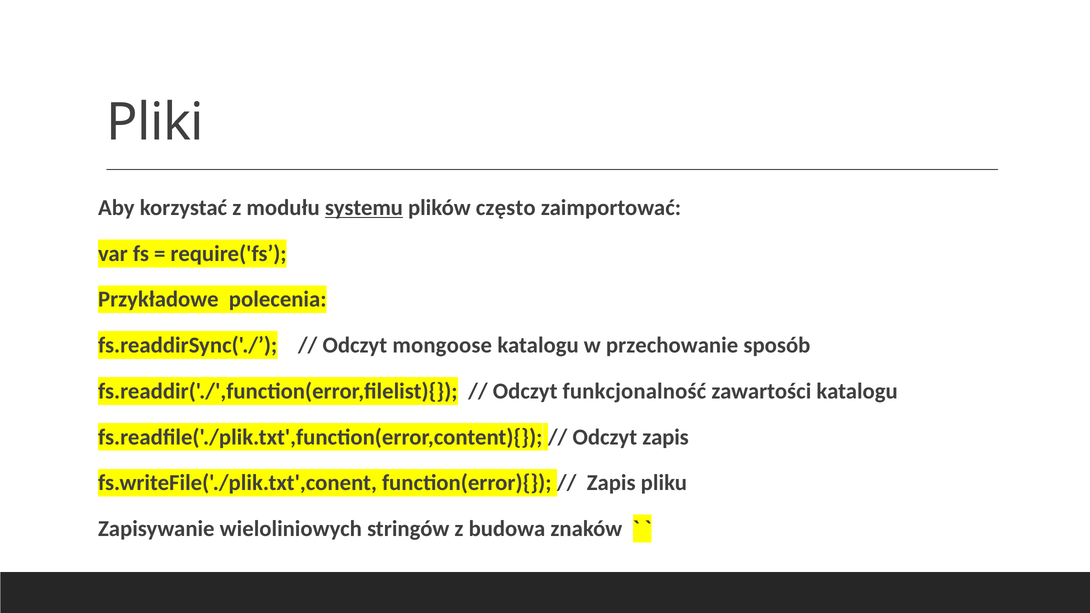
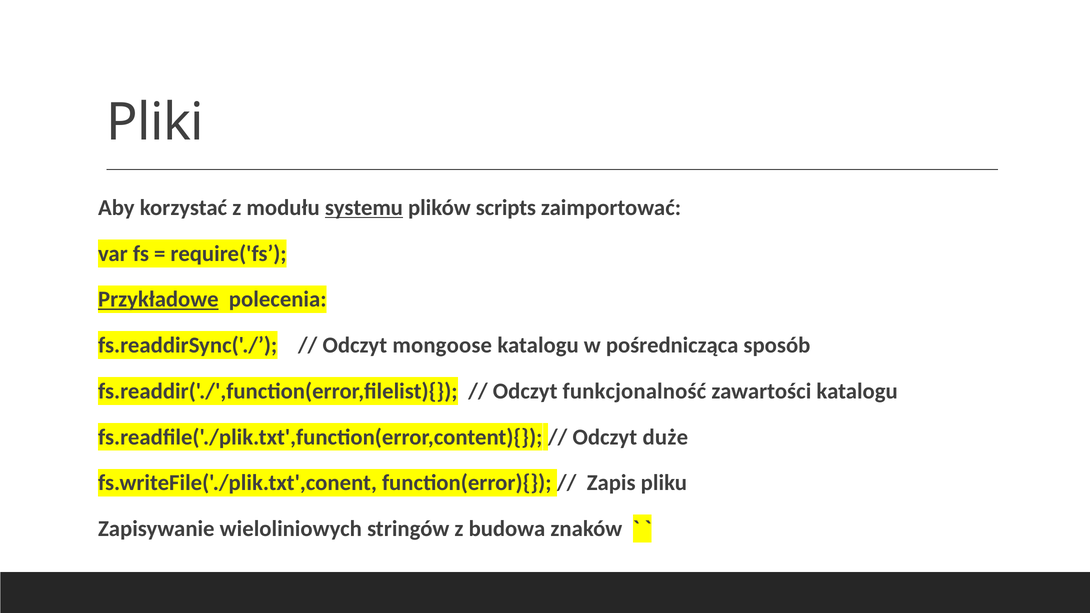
często: często -> scripts
Przykładowe underline: none -> present
przechowanie: przechowanie -> pośrednicząca
Odczyt zapis: zapis -> duże
